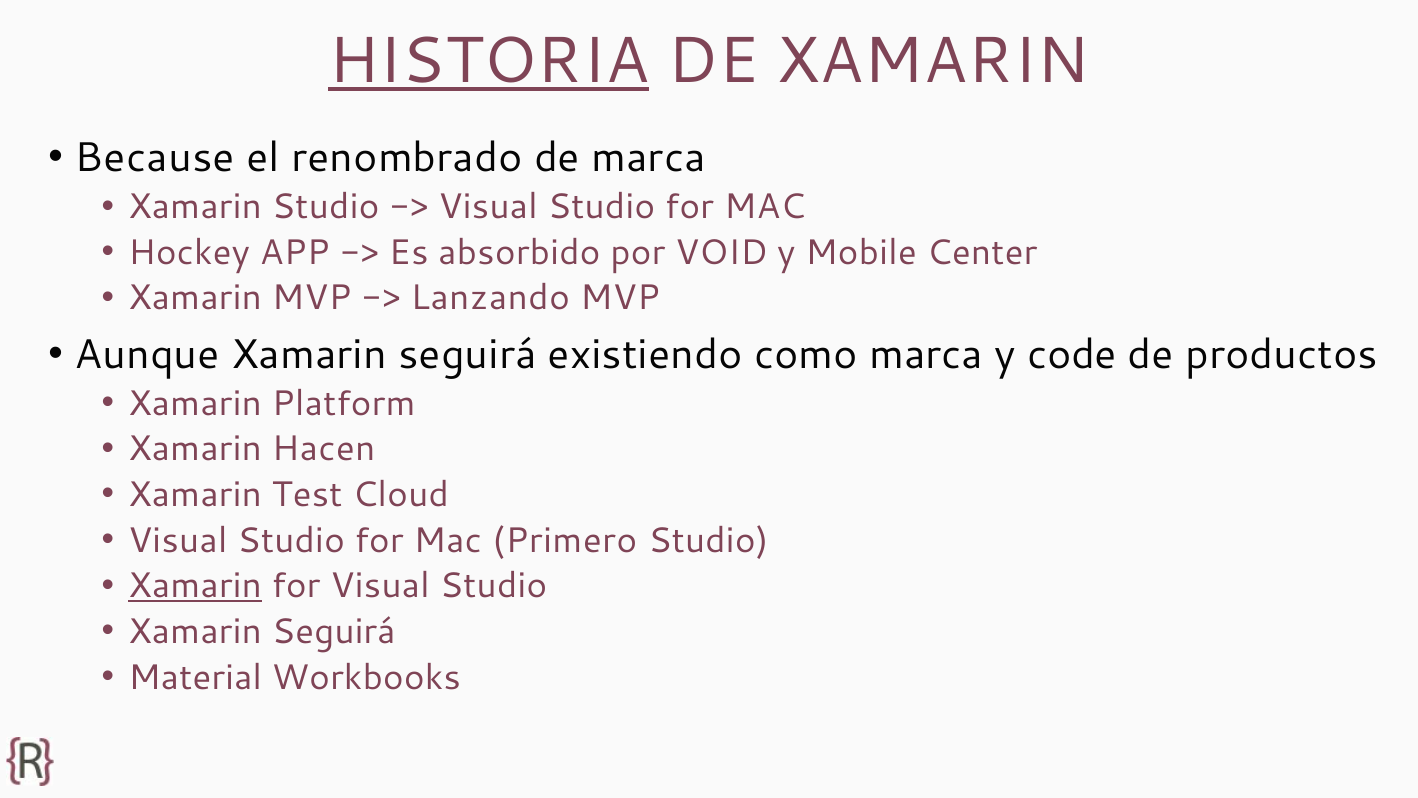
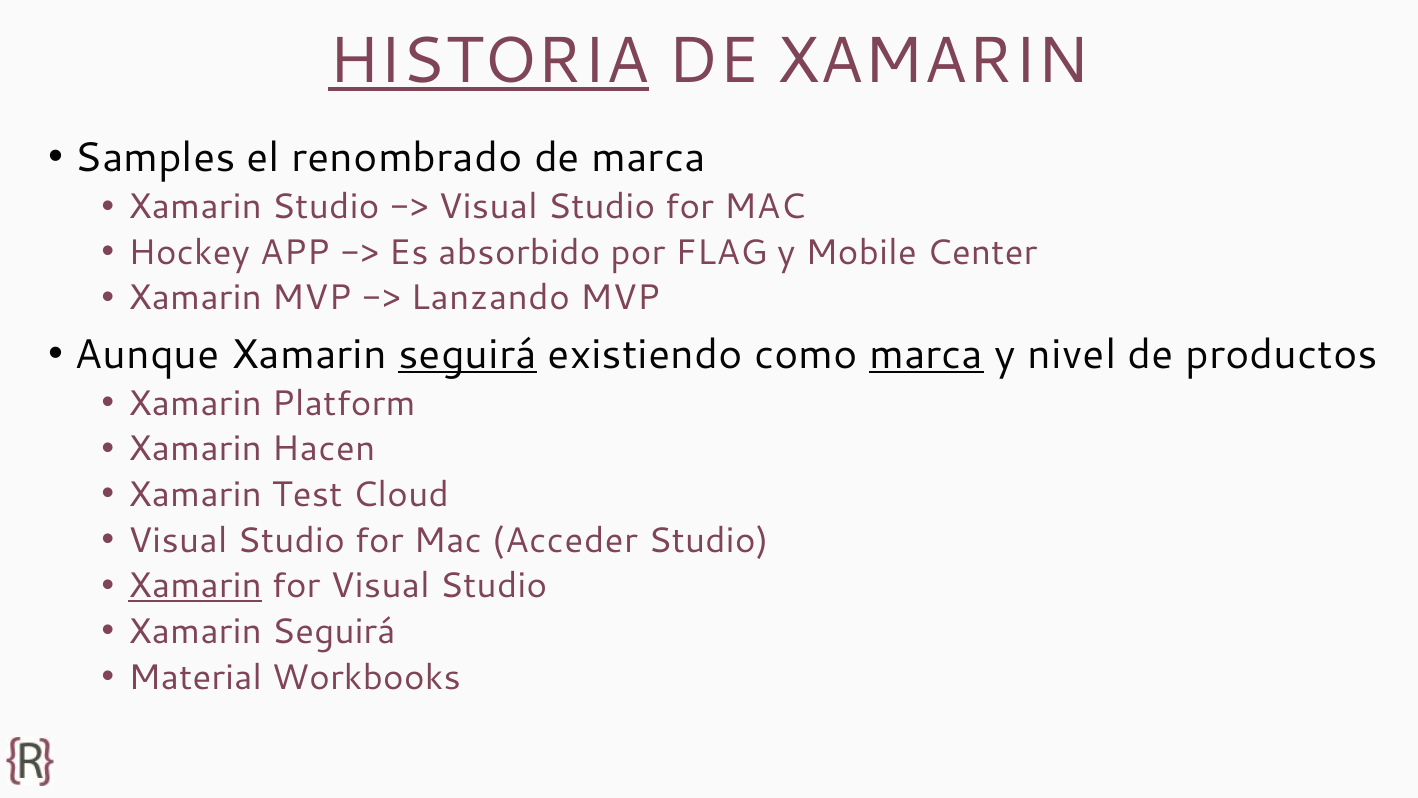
Because: Because -> Samples
VOID: VOID -> FLAG
seguirá at (468, 354) underline: none -> present
marca at (926, 354) underline: none -> present
code: code -> nivel
Primero: Primero -> Acceder
